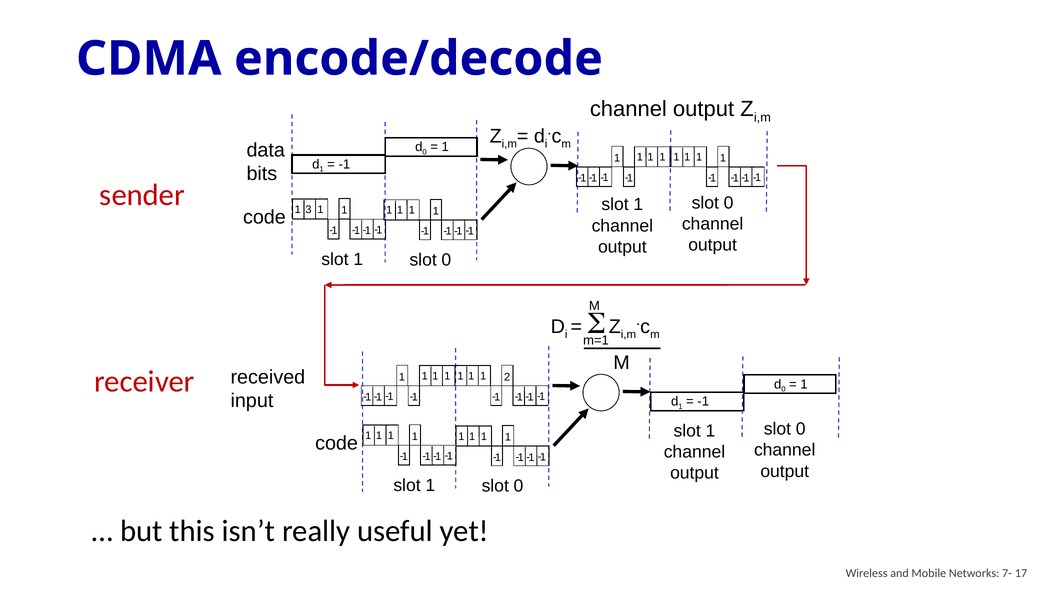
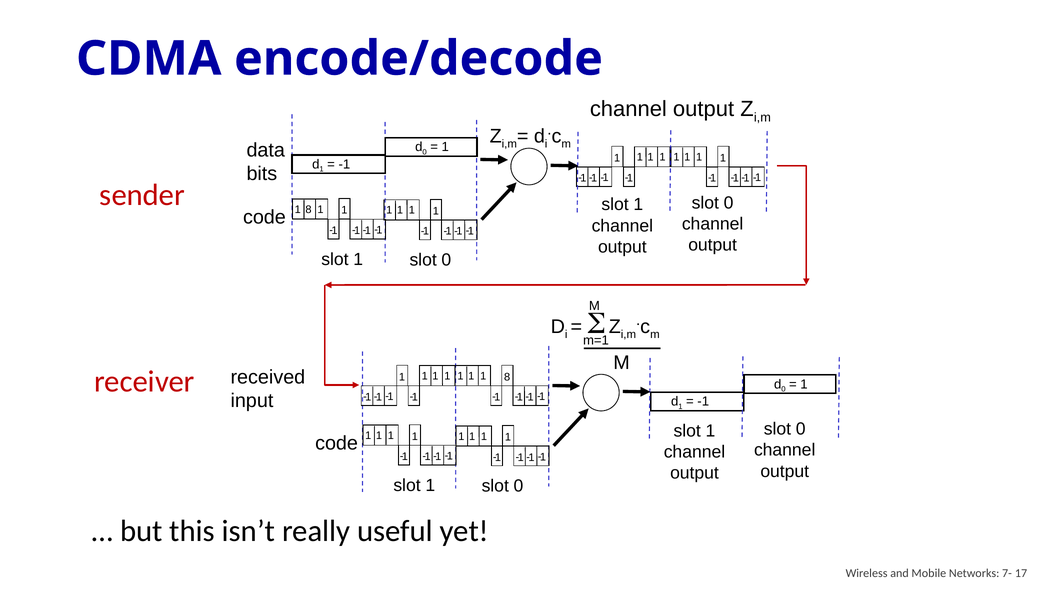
3 at (308, 210): 3 -> 8
1 1 2: 2 -> 8
